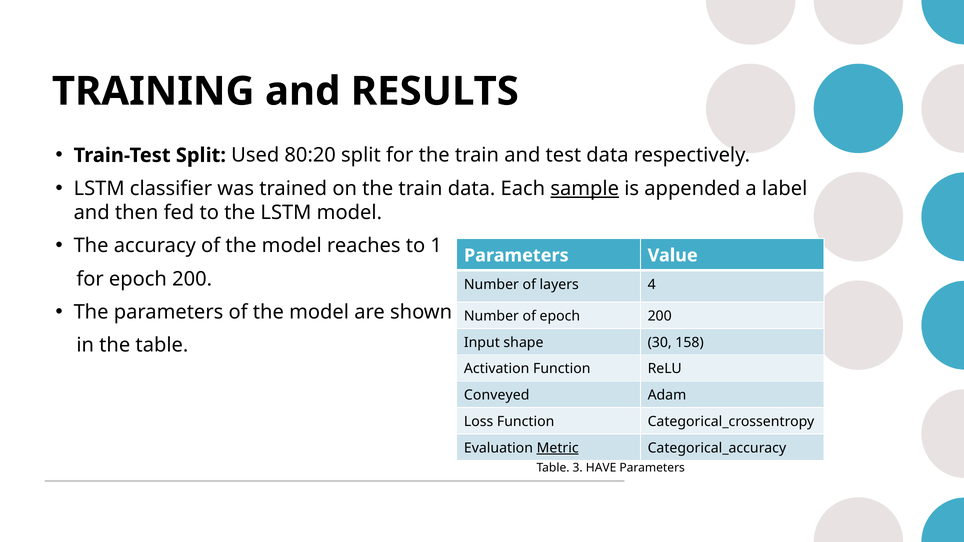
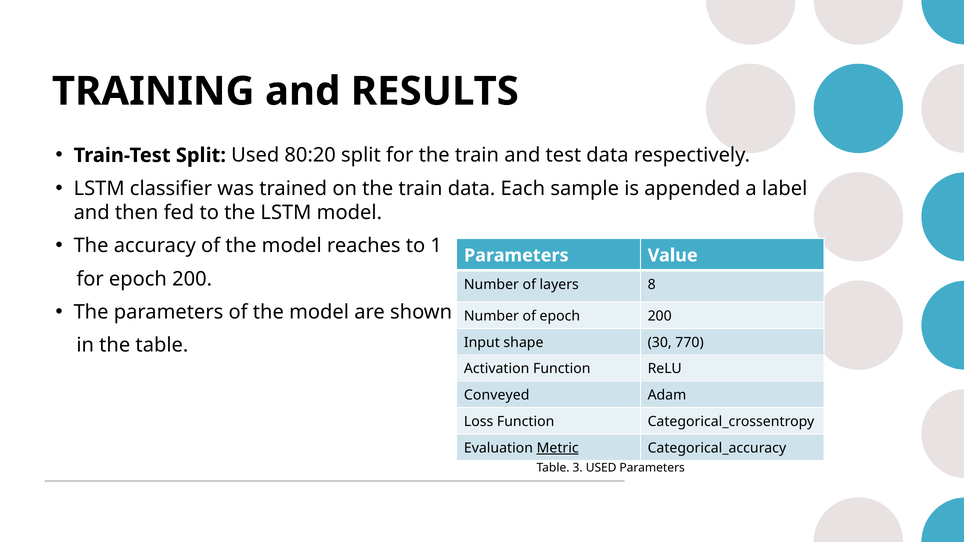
sample underline: present -> none
4: 4 -> 8
158: 158 -> 770
3 HAVE: HAVE -> USED
